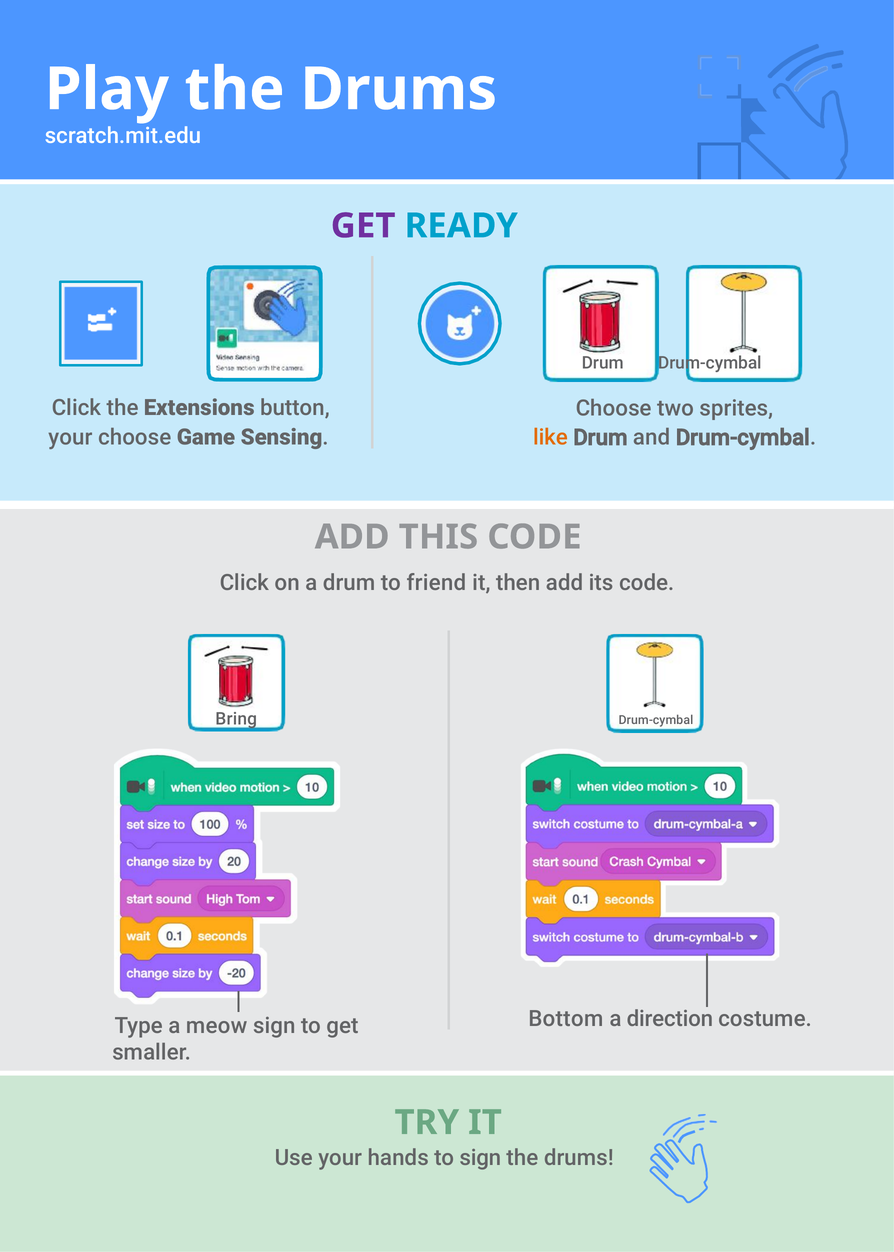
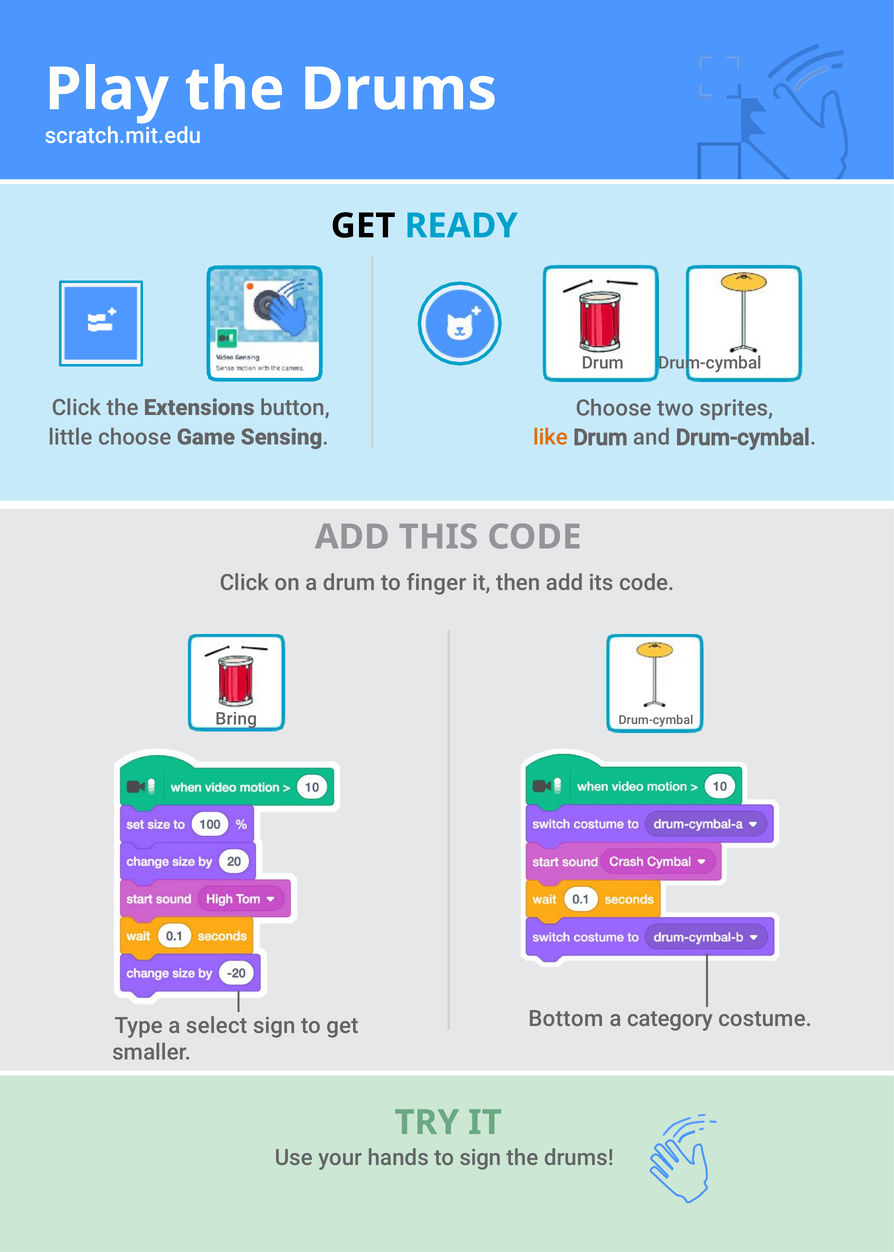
GET at (363, 226) colour: purple -> black
your at (70, 437): your -> little
friend: friend -> finger
direction: direction -> category
meow: meow -> select
